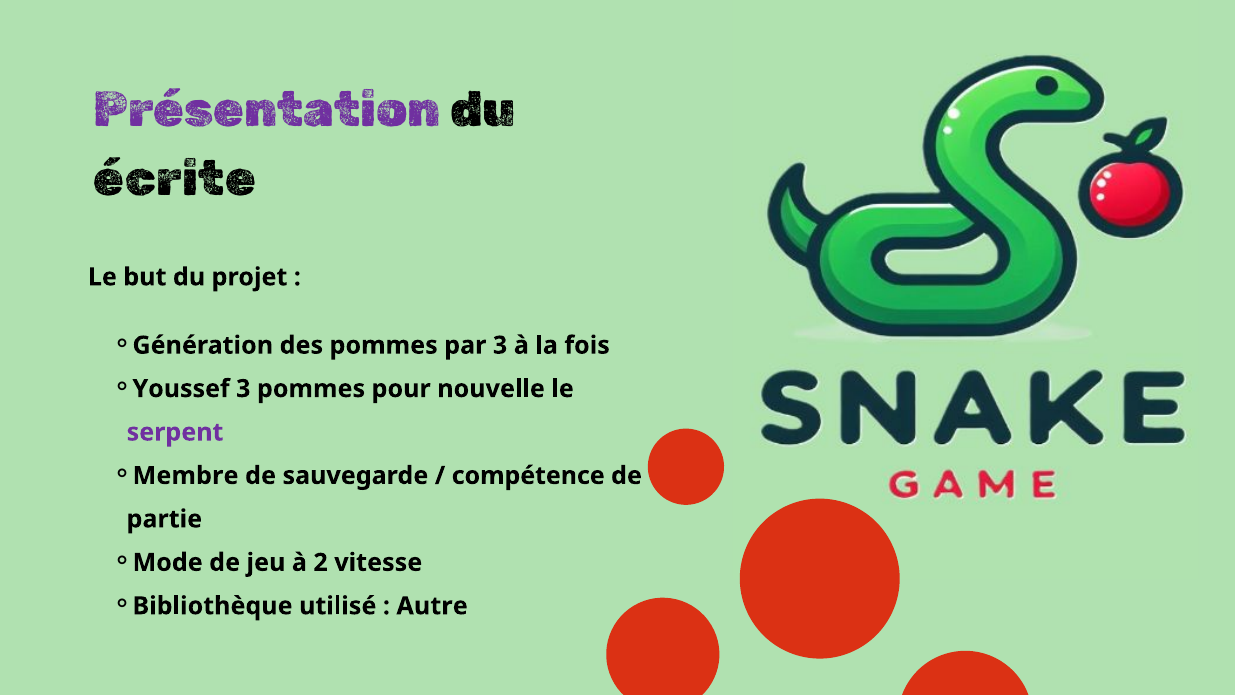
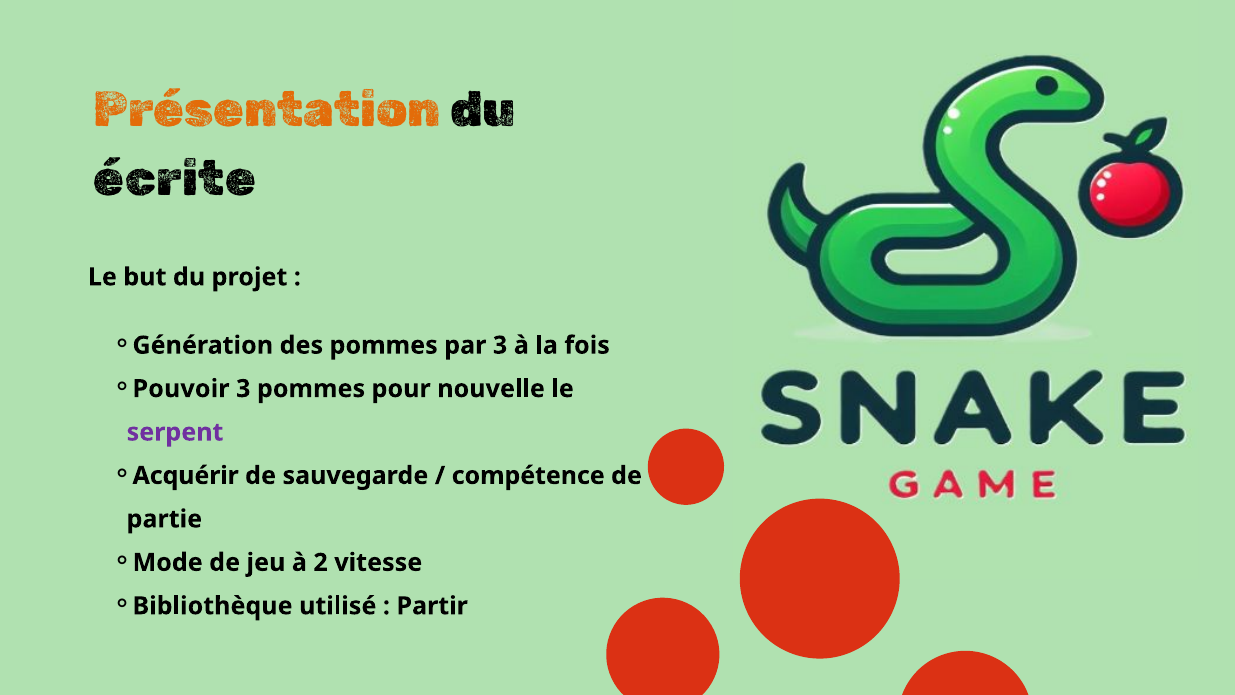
Présentation colour: purple -> orange
Youssef: Youssef -> Pouvoir
Membre: Membre -> Acquérir
Autre: Autre -> Partir
